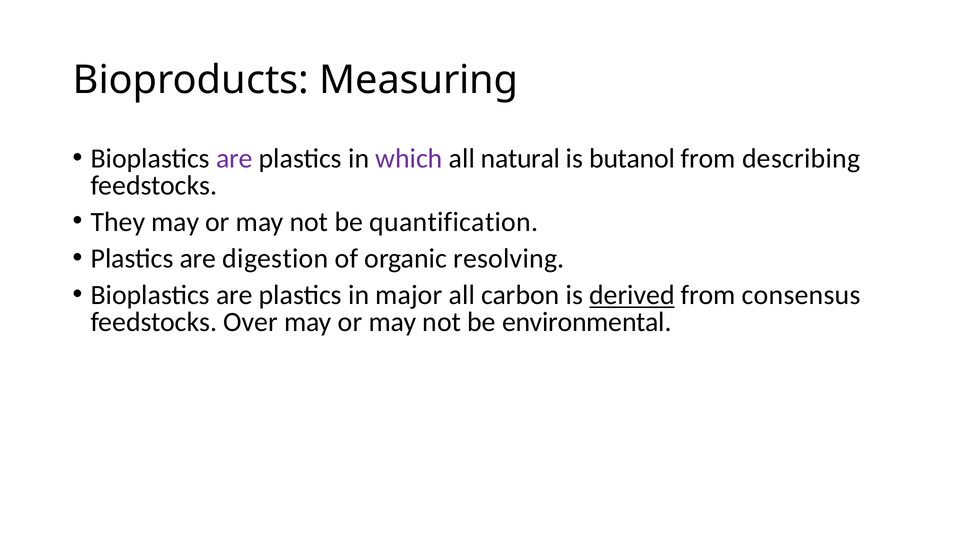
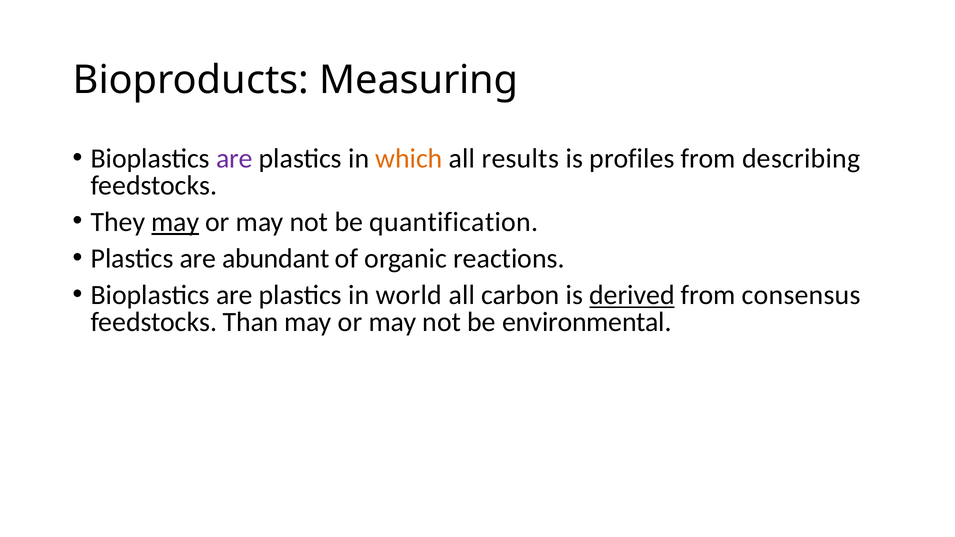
which colour: purple -> orange
natural: natural -> results
butanol: butanol -> profiles
may at (175, 222) underline: none -> present
digestion: digestion -> abundant
resolving: resolving -> reactions
major: major -> world
Over: Over -> Than
